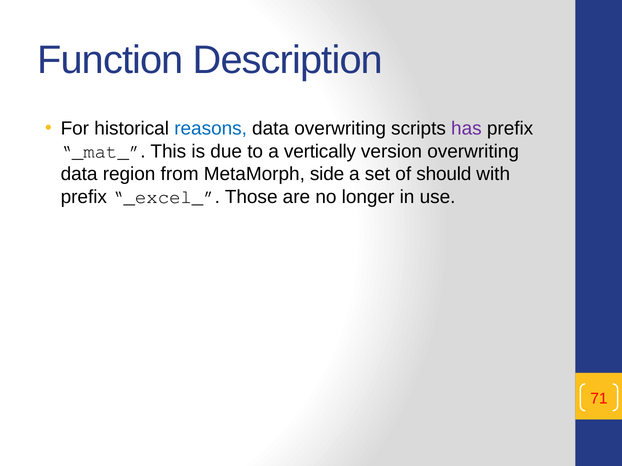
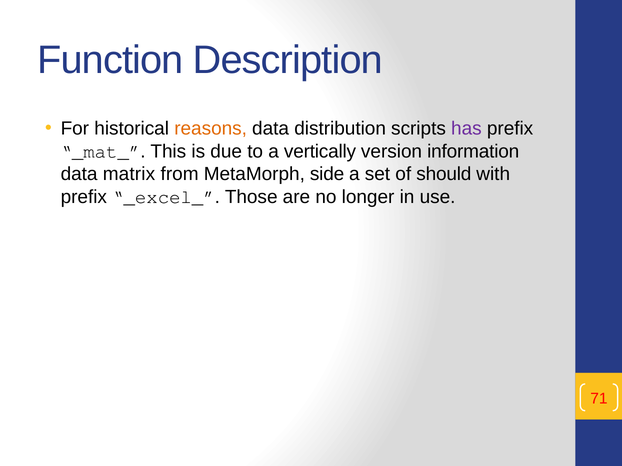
reasons colour: blue -> orange
data overwriting: overwriting -> distribution
version overwriting: overwriting -> information
region: region -> matrix
